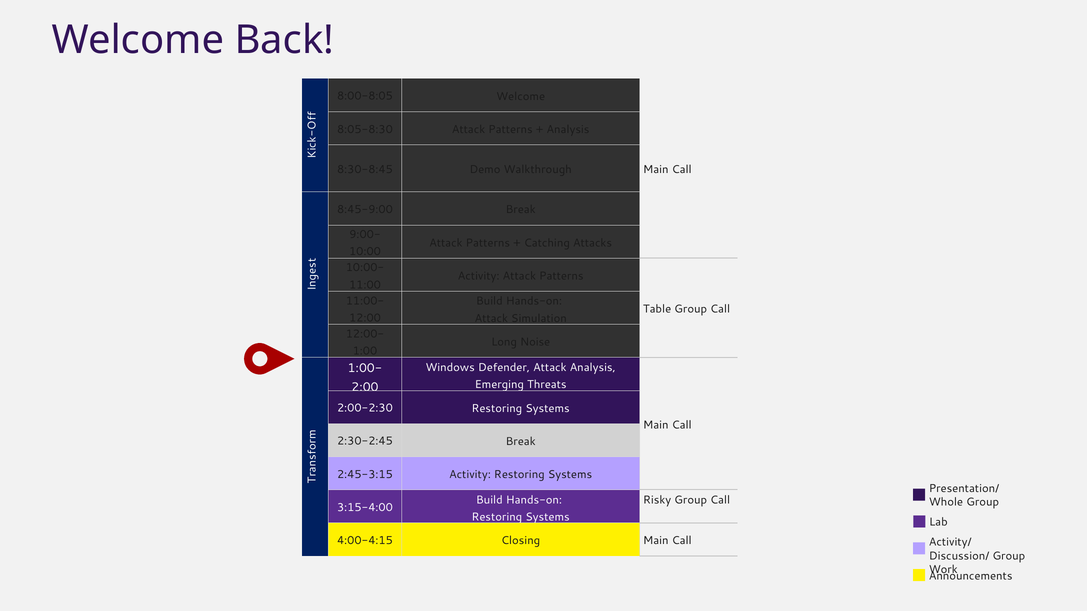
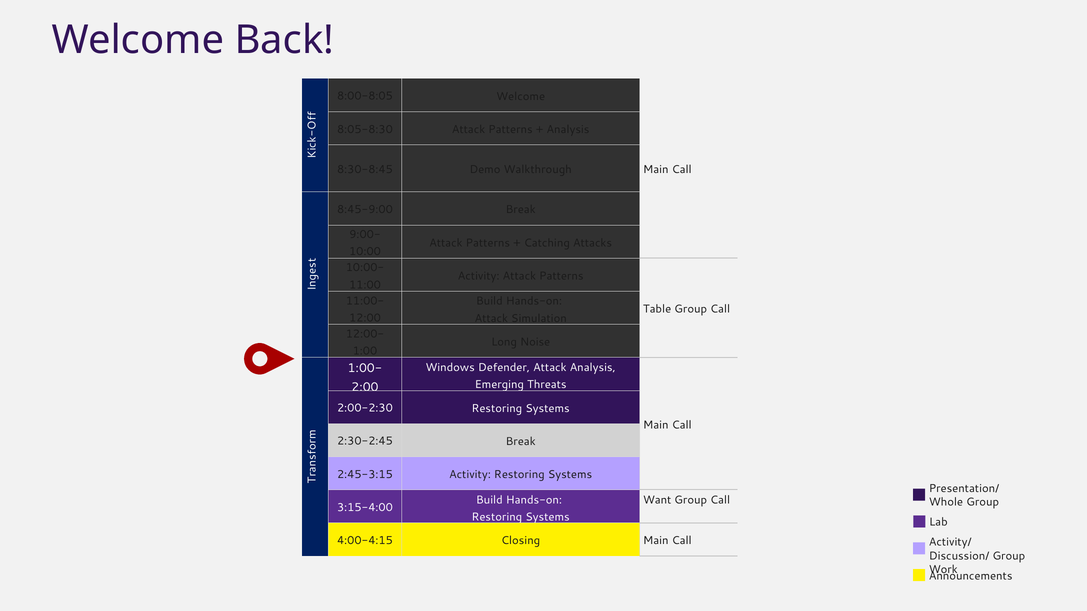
Risky: Risky -> Want
